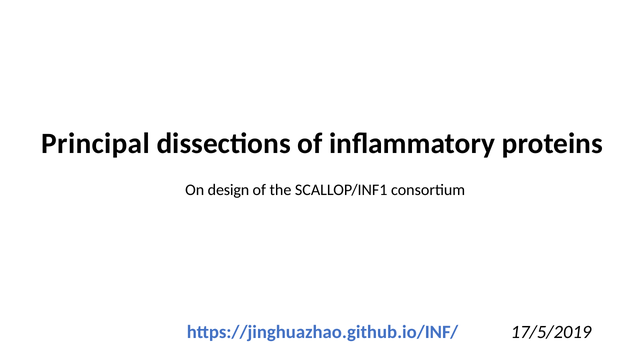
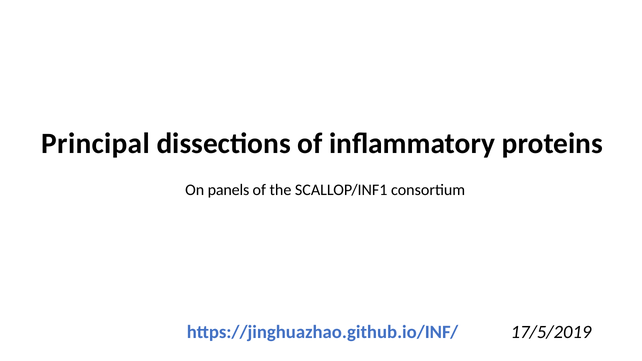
design: design -> panels
